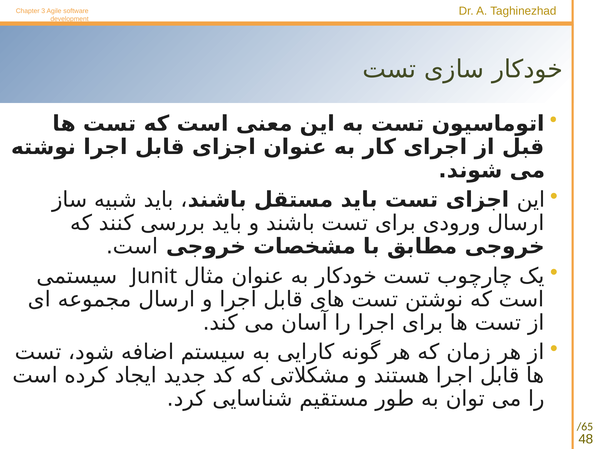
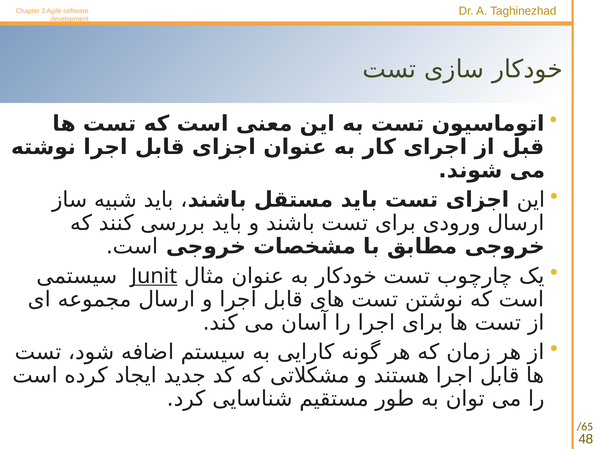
Junit underline: none -> present
